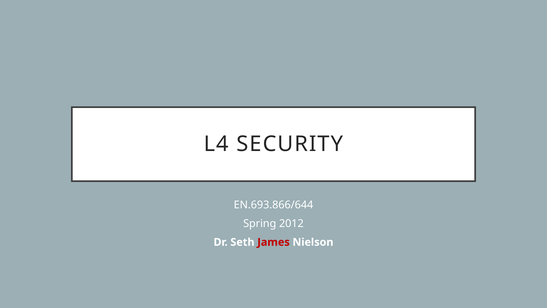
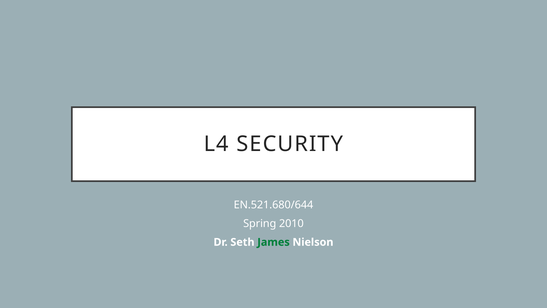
EN.693.866/644: EN.693.866/644 -> EN.521.680/644
2012: 2012 -> 2010
James colour: red -> green
